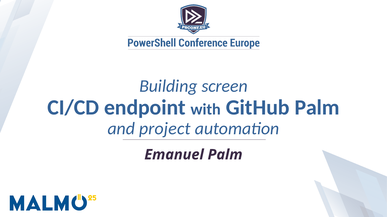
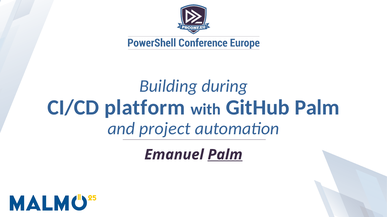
screen: screen -> during
endpoint: endpoint -> platform
Palm at (225, 155) underline: none -> present
